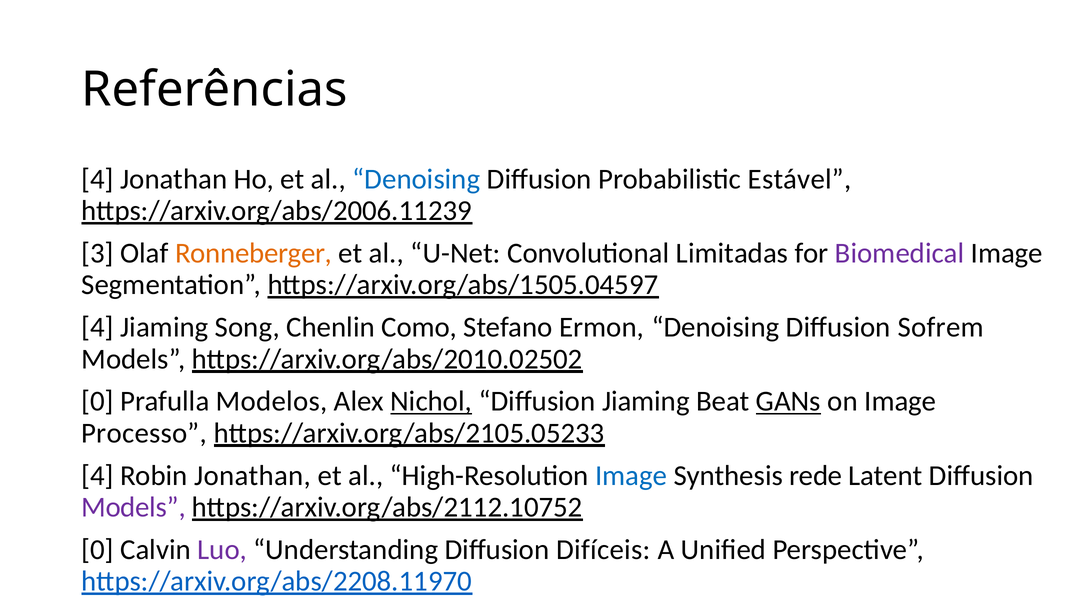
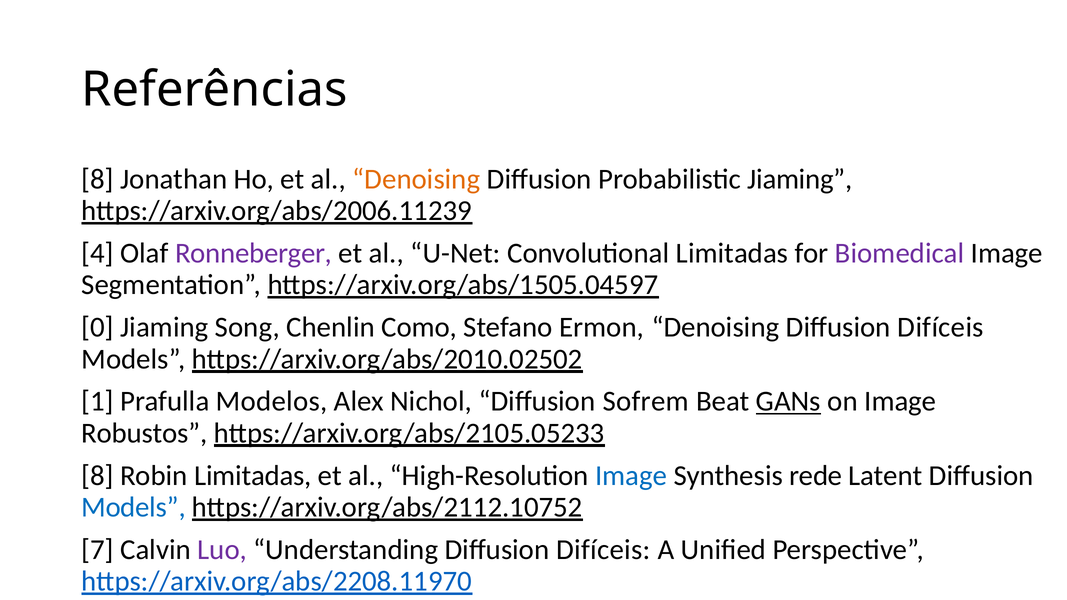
4 at (97, 179): 4 -> 8
Denoising at (416, 179) colour: blue -> orange
Probabilistic Estável: Estável -> Jiaming
3: 3 -> 4
Ronneberger colour: orange -> purple
4 at (97, 327): 4 -> 0
Denoising Diffusion Sofrem: Sofrem -> Difíceis
0 at (97, 402): 0 -> 1
Nichol underline: present -> none
Diffusion Jiaming: Jiaming -> Sofrem
Processo: Processo -> Robustos
4 at (97, 476): 4 -> 8
Robin Jonathan: Jonathan -> Limitadas
Models at (133, 507) colour: purple -> blue
0 at (97, 550): 0 -> 7
